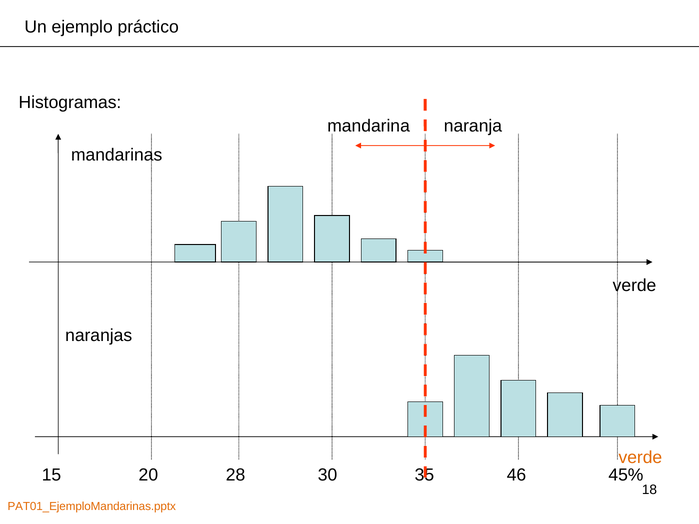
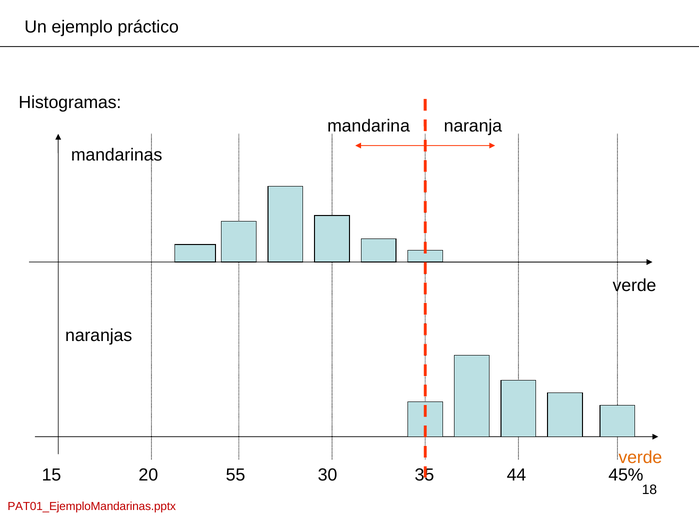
28: 28 -> 55
46: 46 -> 44
PAT01_EjemploMandarinas.pptx colour: orange -> red
